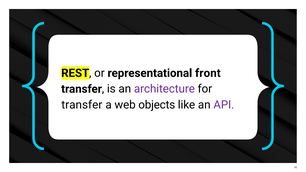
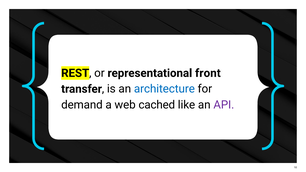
architecture colour: purple -> blue
transfer at (82, 105): transfer -> demand
objects: objects -> cached
